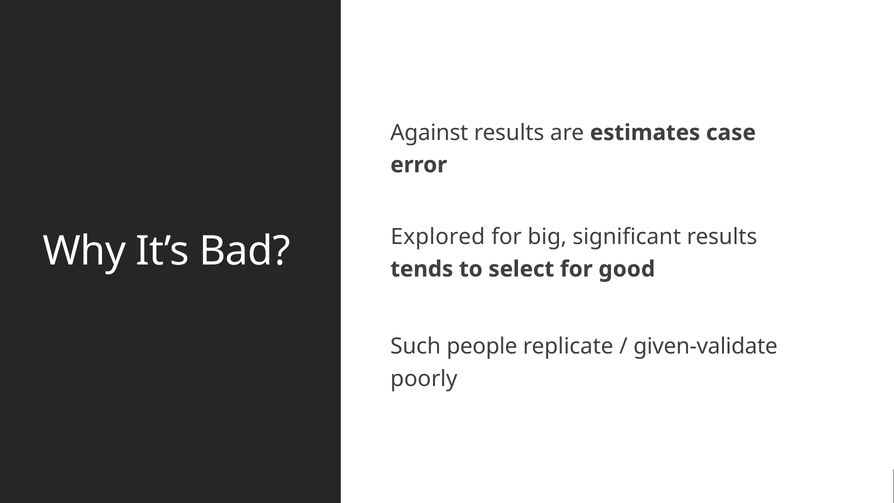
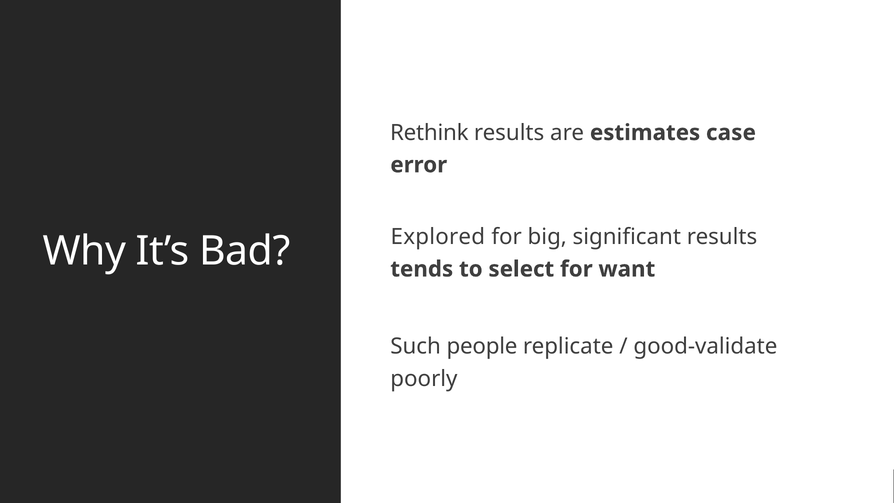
Against: Against -> Rethink
good: good -> want
given-validate: given-validate -> good-validate
